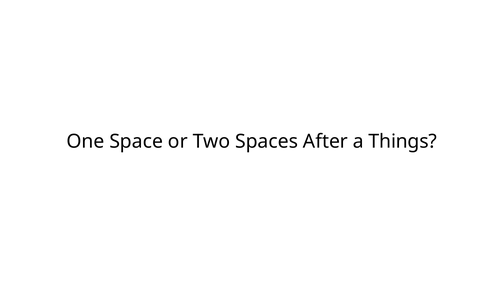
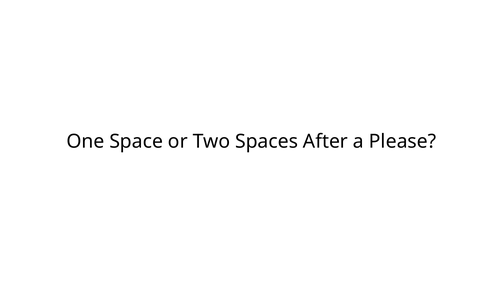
Things: Things -> Please
